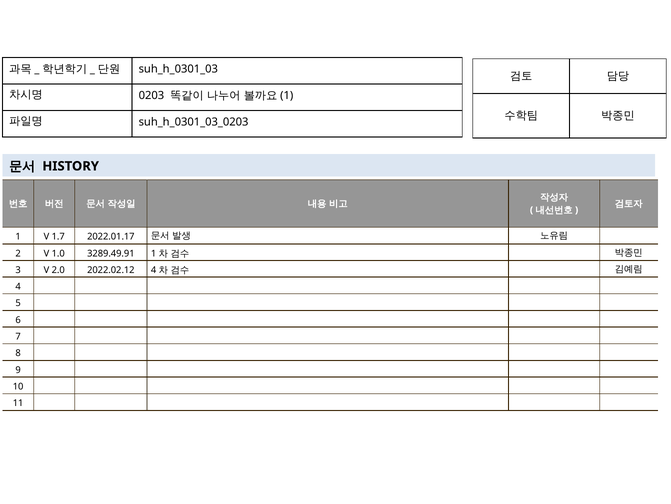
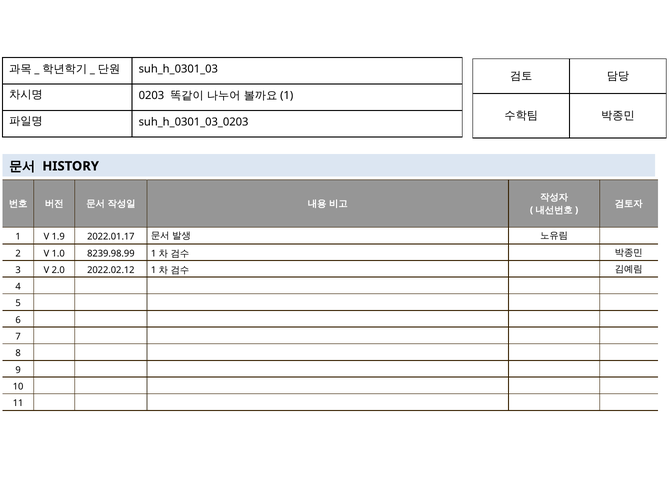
1.7: 1.7 -> 1.9
3289.49.91: 3289.49.91 -> 8239.98.99
2022.02.12 4: 4 -> 1
